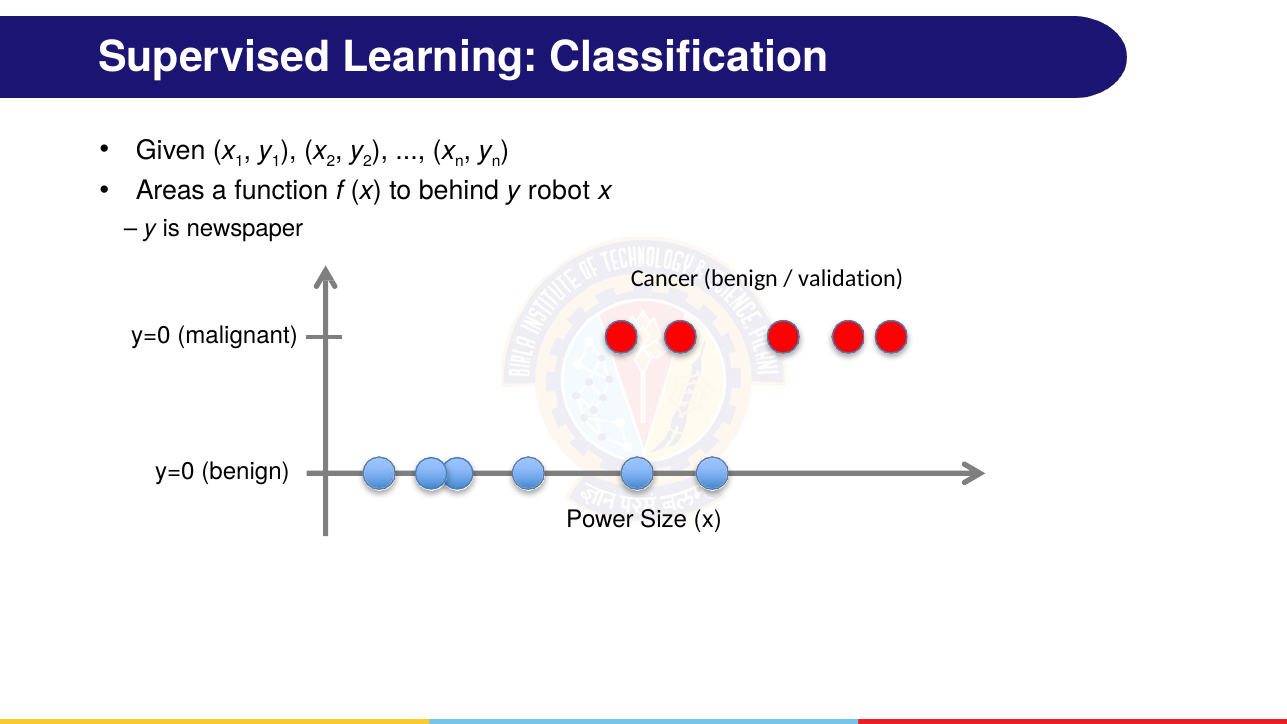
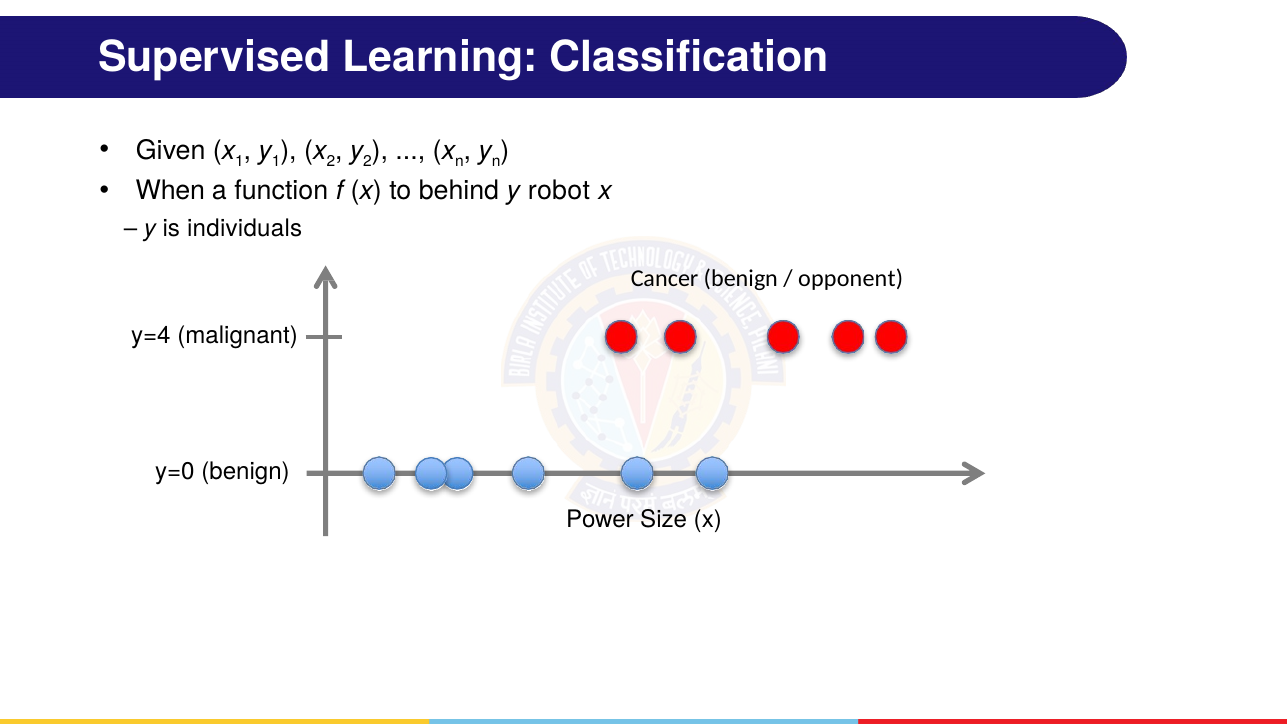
Areas: Areas -> When
newspaper: newspaper -> individuals
validation: validation -> opponent
y=0 at (151, 336): y=0 -> y=4
